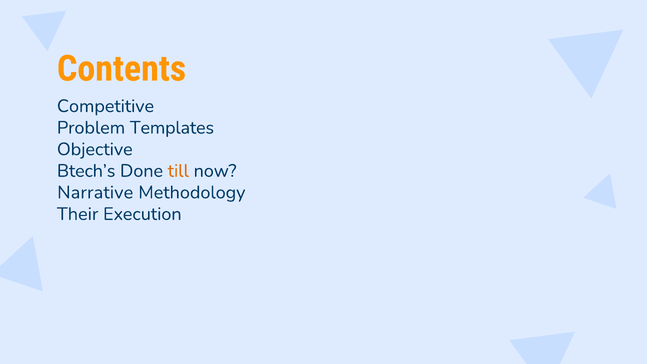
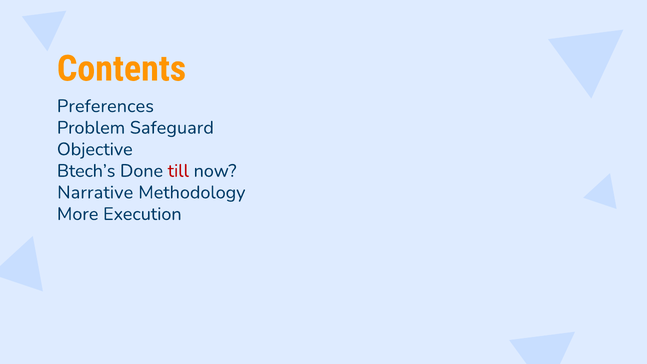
Competitive: Competitive -> Preferences
Templates: Templates -> Safeguard
till colour: orange -> red
Their: Their -> More
